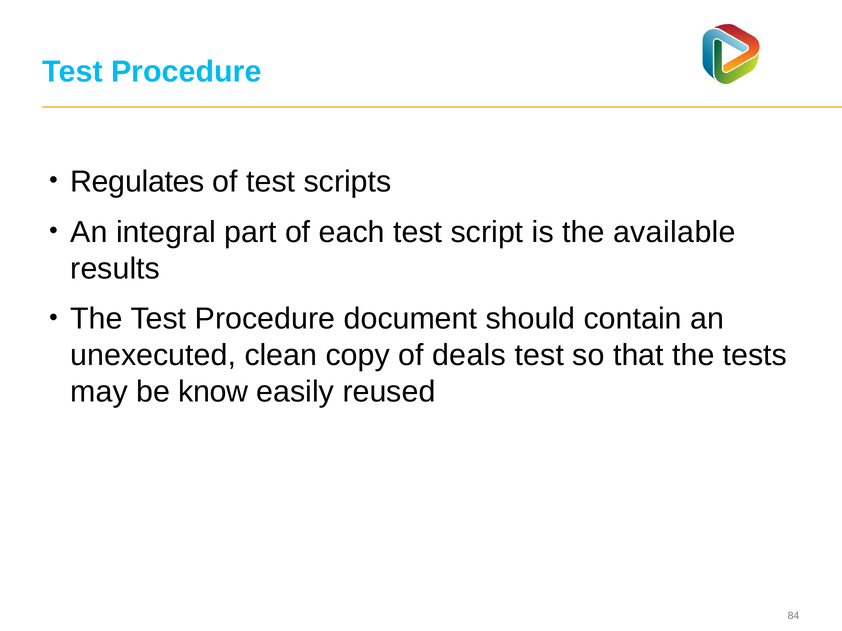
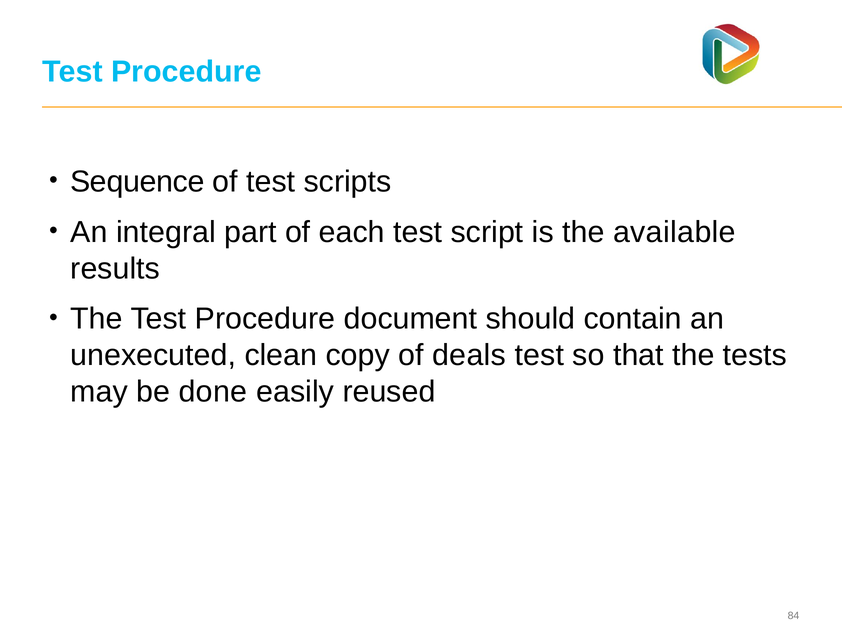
Regulates: Regulates -> Sequence
know: know -> done
